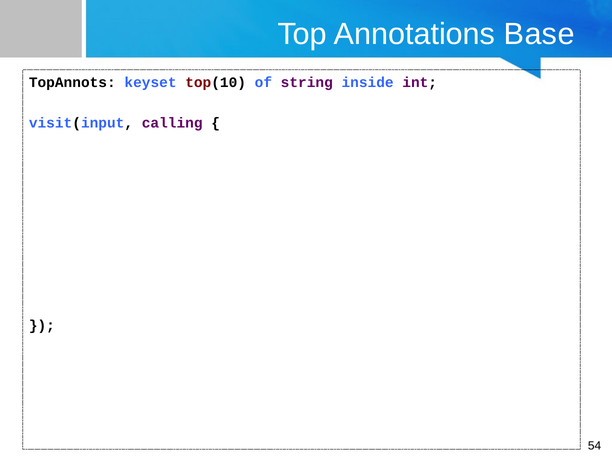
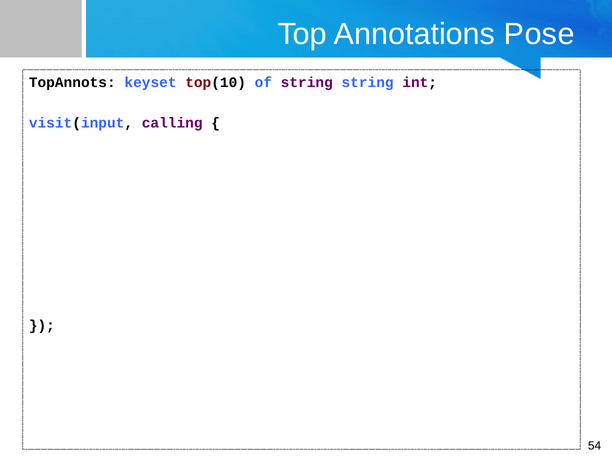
Base: Base -> Pose
string inside: inside -> string
